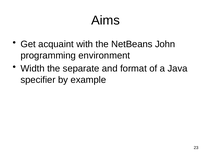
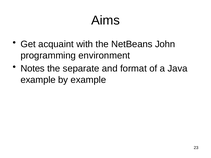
Width: Width -> Notes
specifier at (38, 80): specifier -> example
